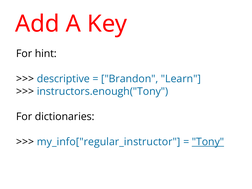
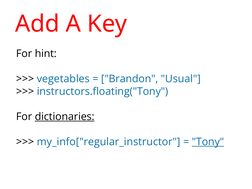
descriptive: descriptive -> vegetables
Learn: Learn -> Usual
instructors.enough("Tony: instructors.enough("Tony -> instructors.floating("Tony
dictionaries underline: none -> present
